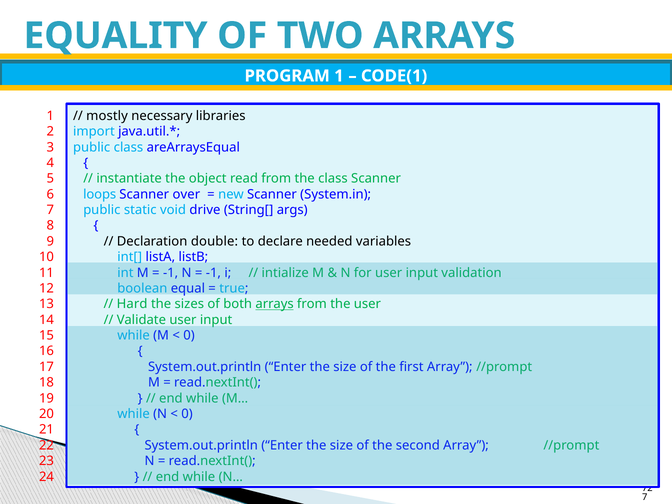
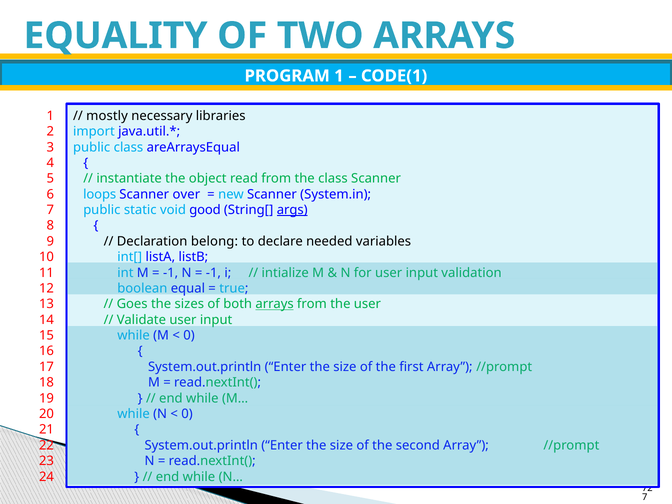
drive: drive -> good
args underline: none -> present
double: double -> belong
Hard: Hard -> Goes
